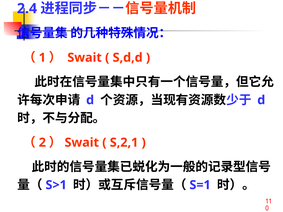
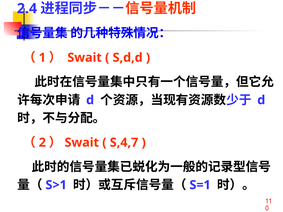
S,2,1: S,2,1 -> S,4,7
